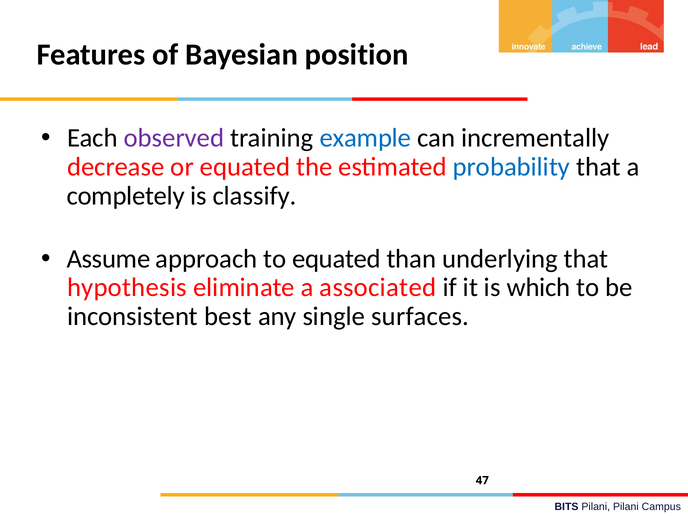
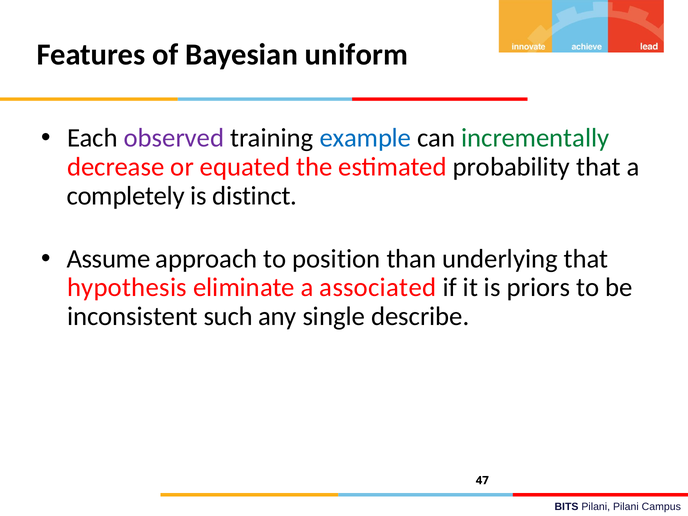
position: position -> uniform
incrementally colour: black -> green
probability colour: blue -> black
classify: classify -> distinct
to equated: equated -> position
which: which -> priors
best: best -> such
surfaces: surfaces -> describe
